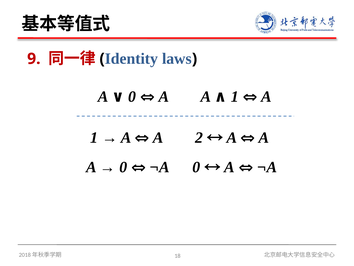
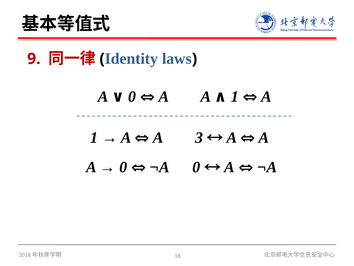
2: 2 -> 3
